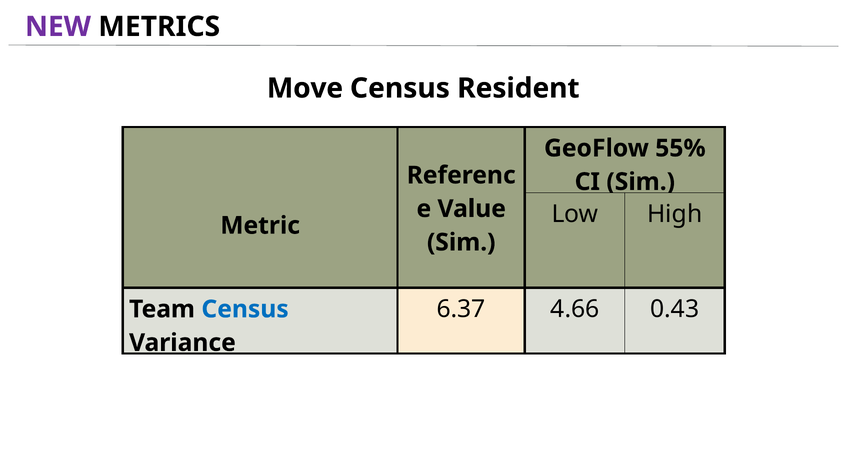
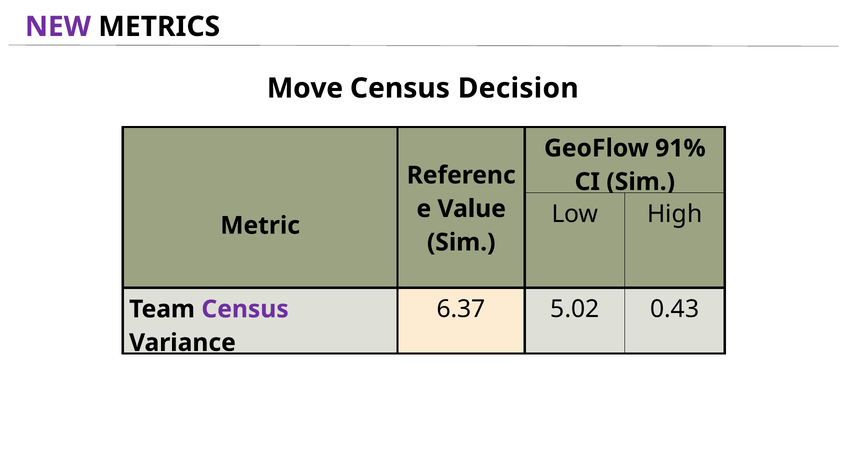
Resident: Resident -> Decision
55%: 55% -> 91%
4.66: 4.66 -> 5.02
Census at (245, 309) colour: blue -> purple
